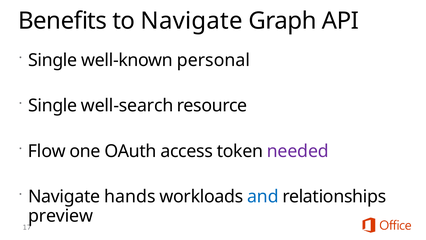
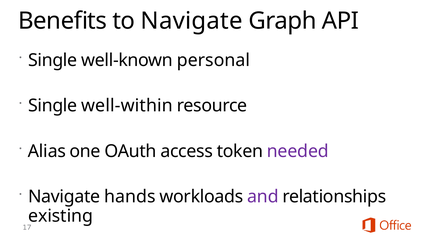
well-search: well-search -> well-within
Flow: Flow -> Alias
and colour: blue -> purple
preview: preview -> existing
